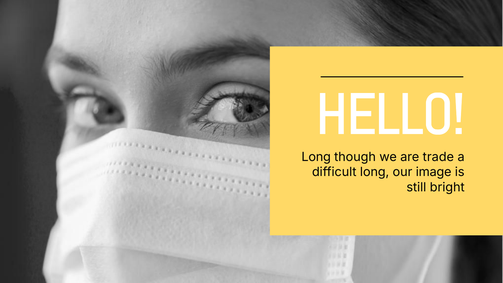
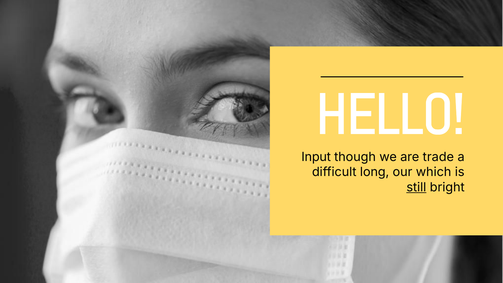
Long at (316, 157): Long -> Input
image: image -> which
still underline: none -> present
